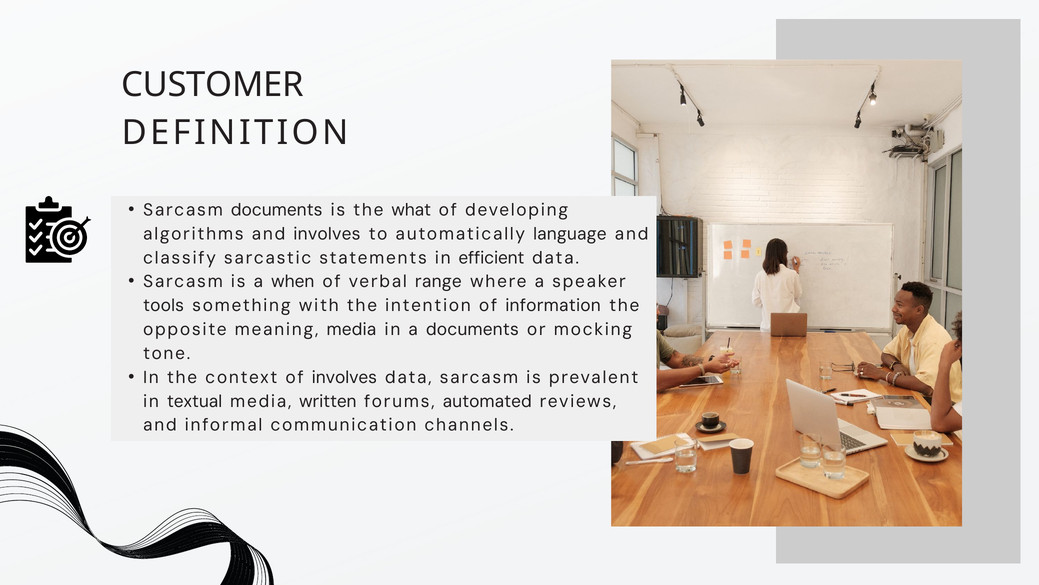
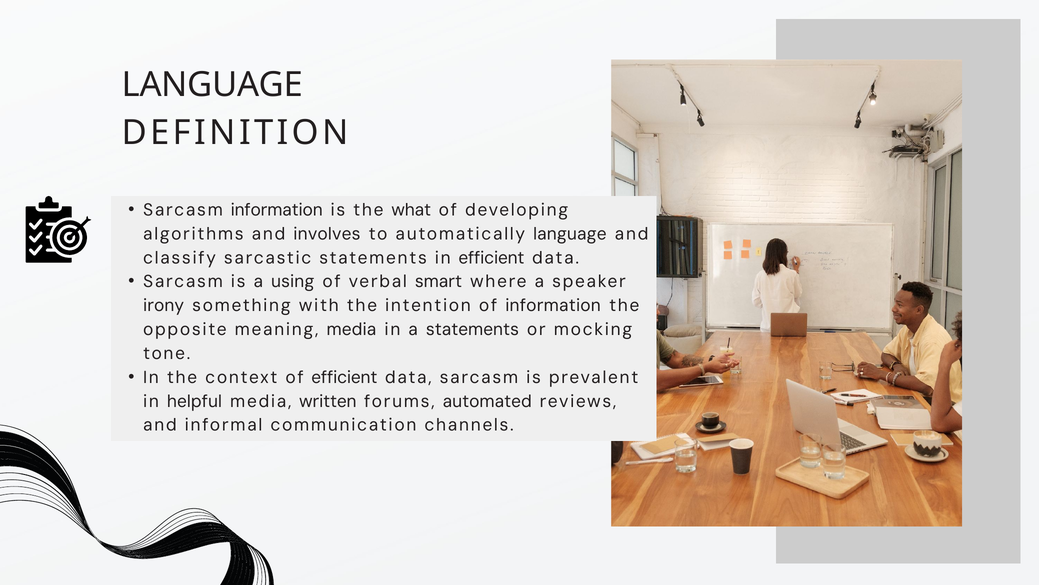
CUSTOMER at (212, 85): CUSTOMER -> LANGUAGE
Sarcasm documents: documents -> information
when: when -> using
range: range -> smart
tools: tools -> irony
a documents: documents -> statements
of involves: involves -> efficient
textual: textual -> helpful
